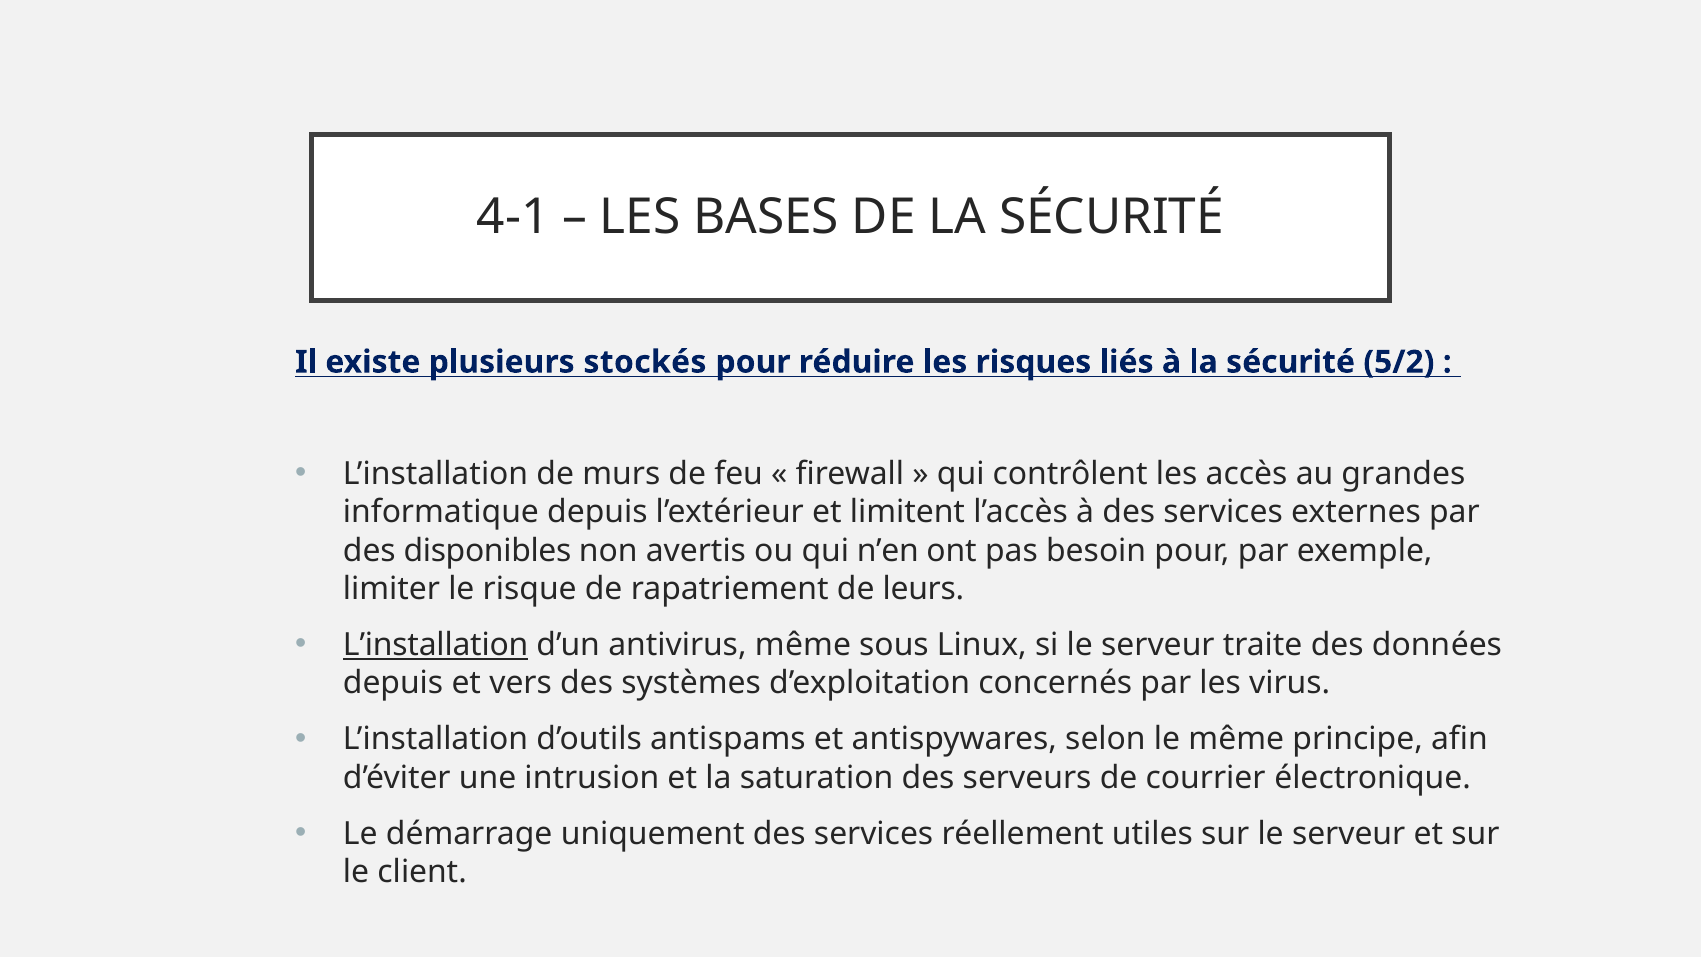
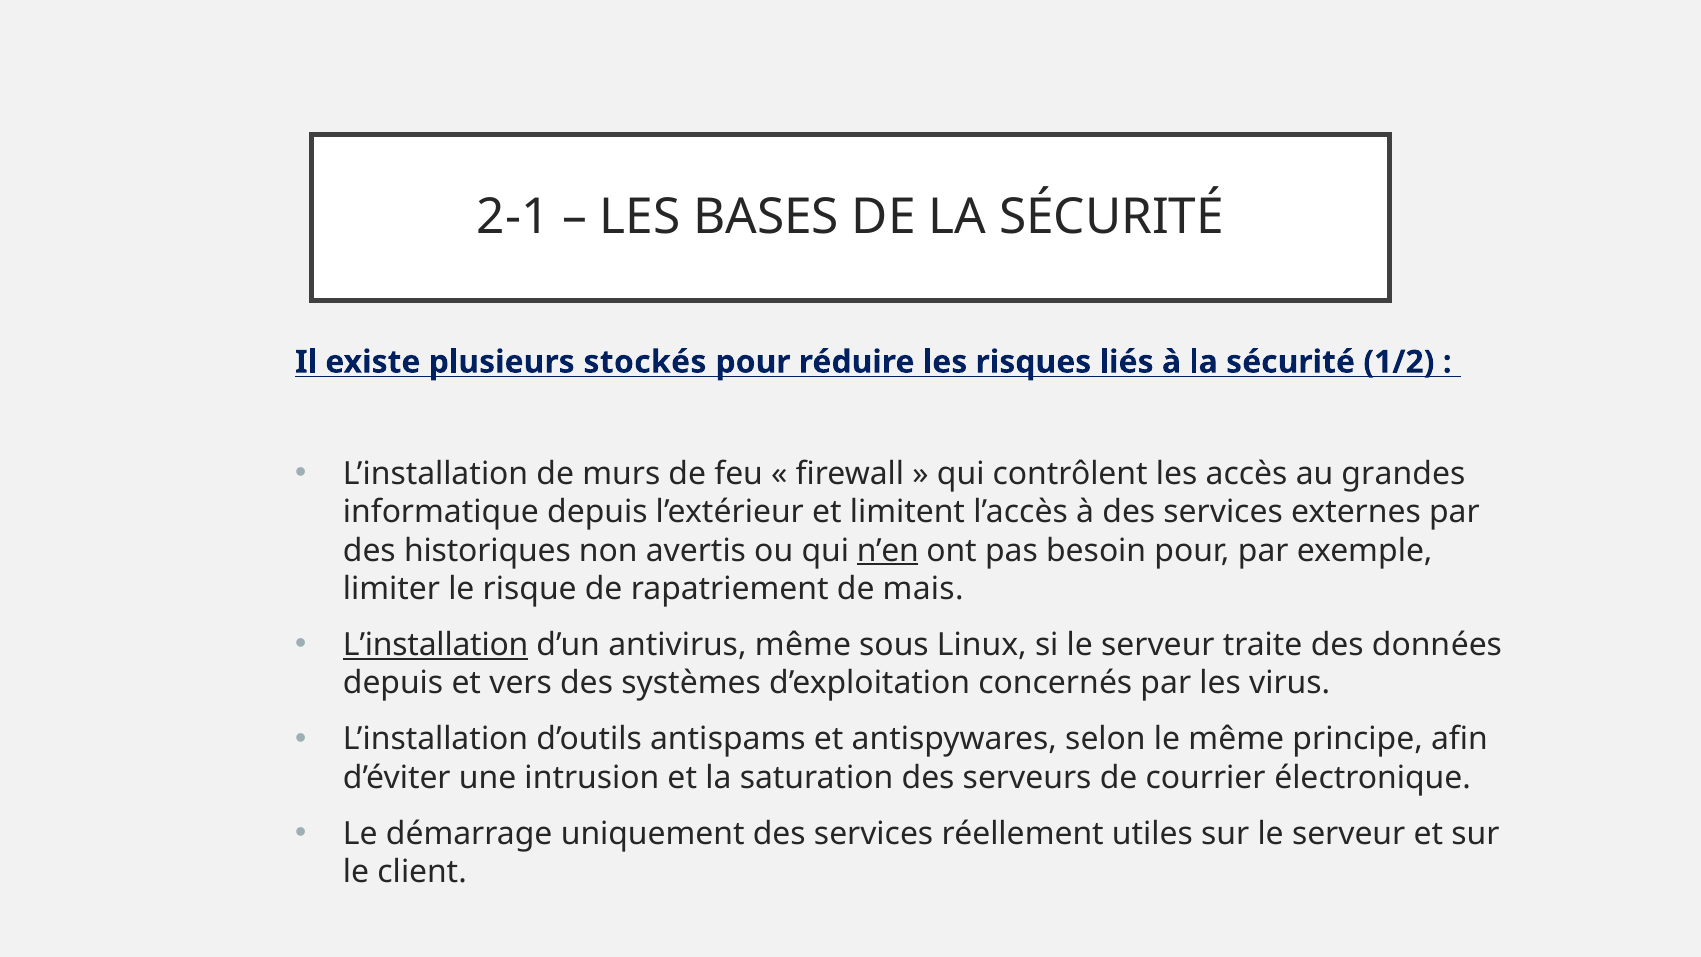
4-1: 4-1 -> 2-1
5/2: 5/2 -> 1/2
disponibles: disponibles -> historiques
n’en underline: none -> present
leurs: leurs -> mais
